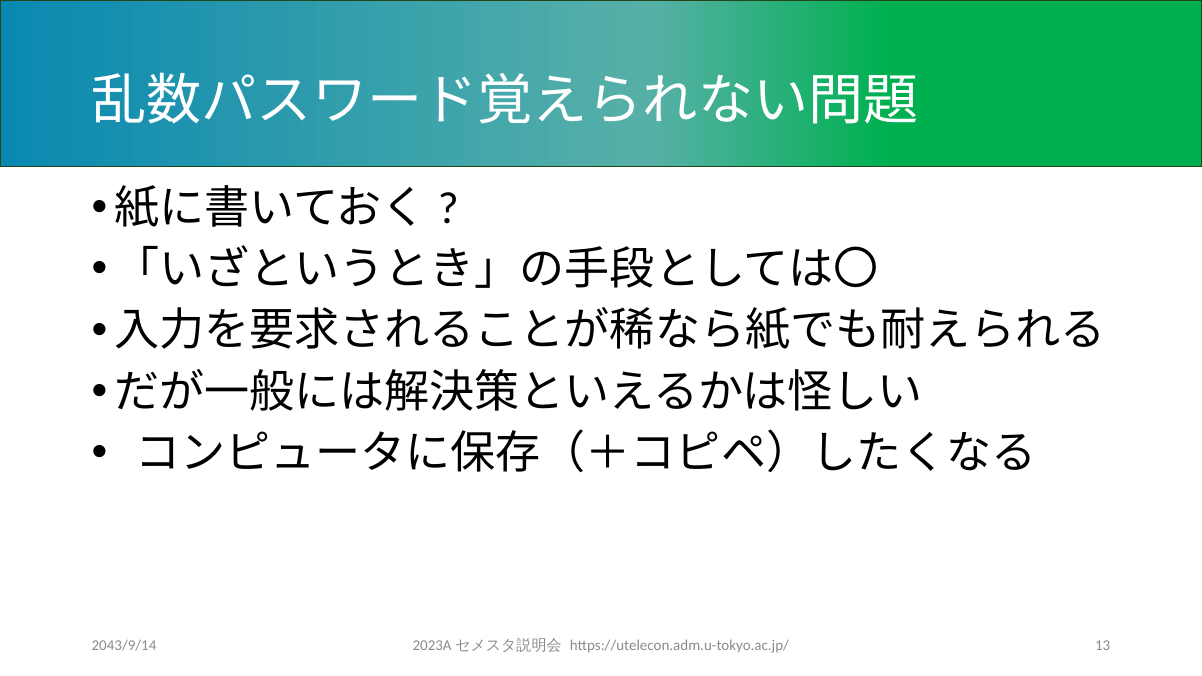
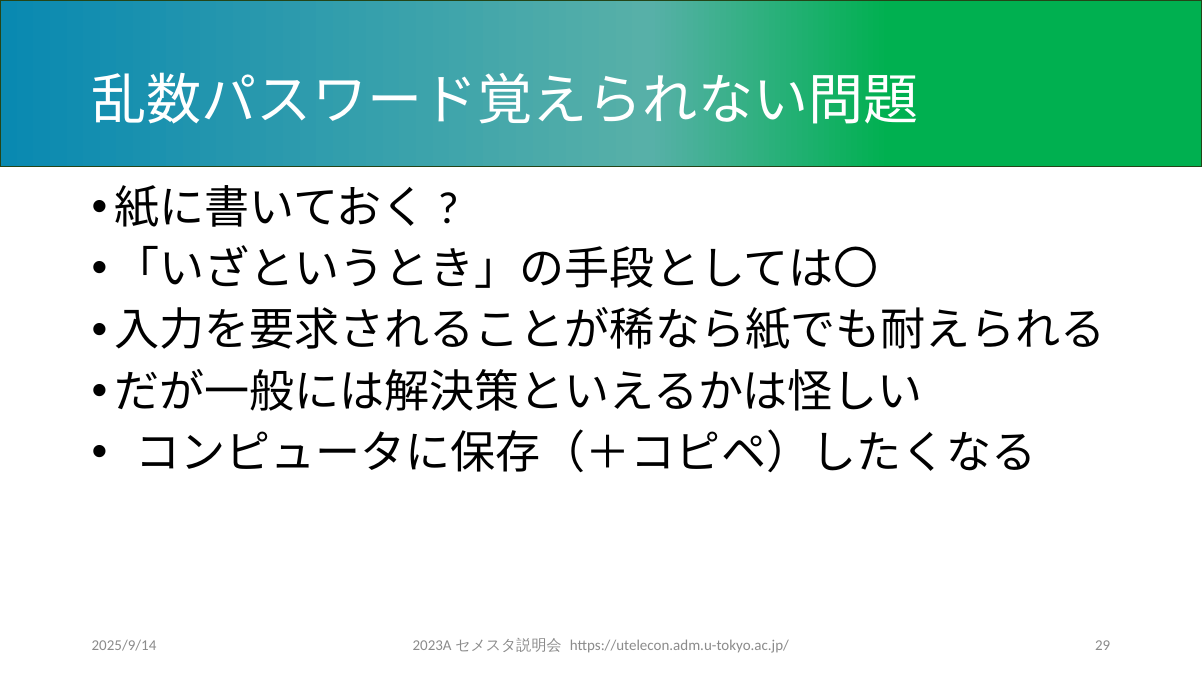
2043/9/14: 2043/9/14 -> 2025/9/14
13: 13 -> 29
